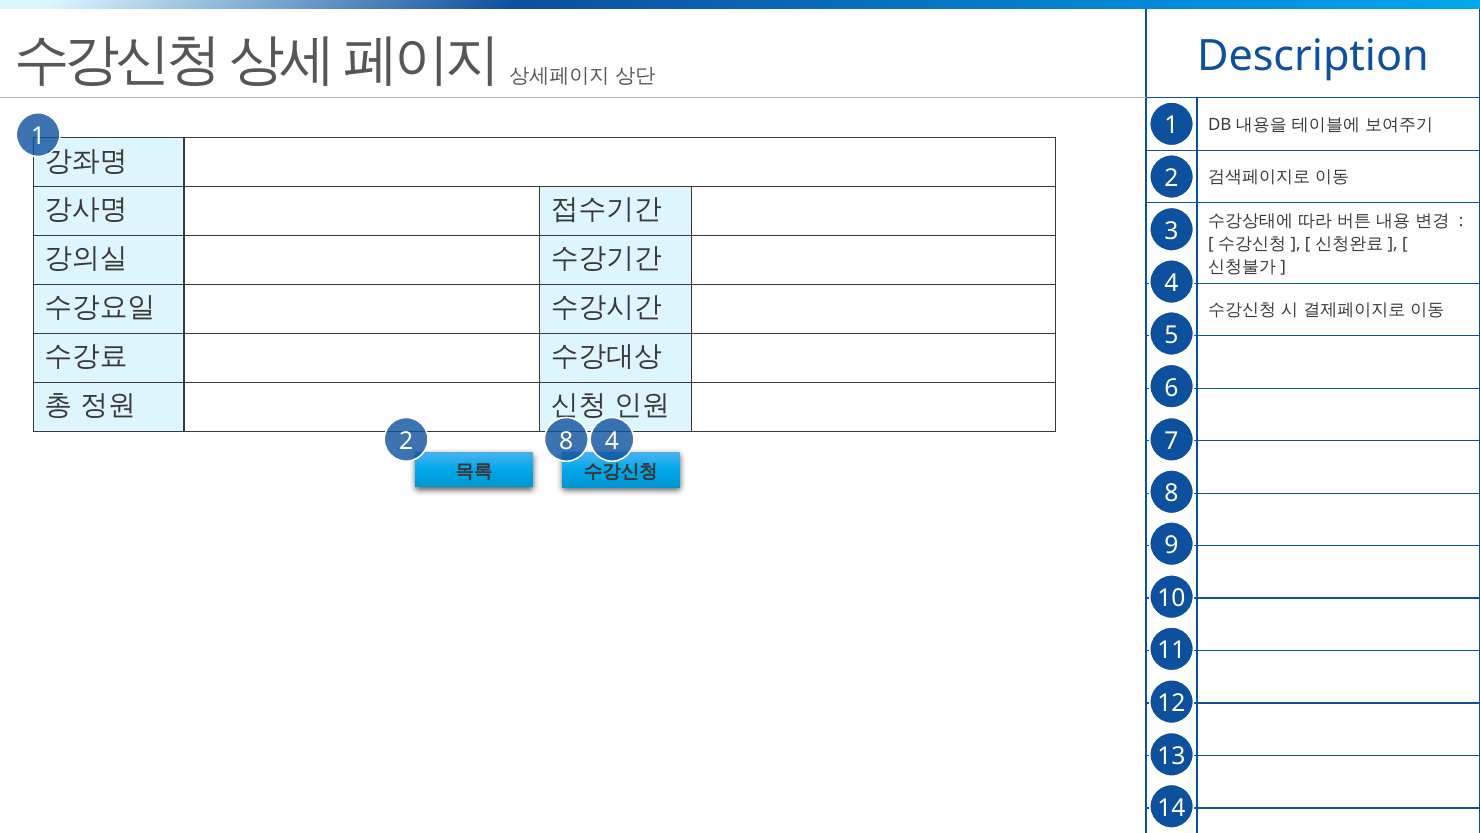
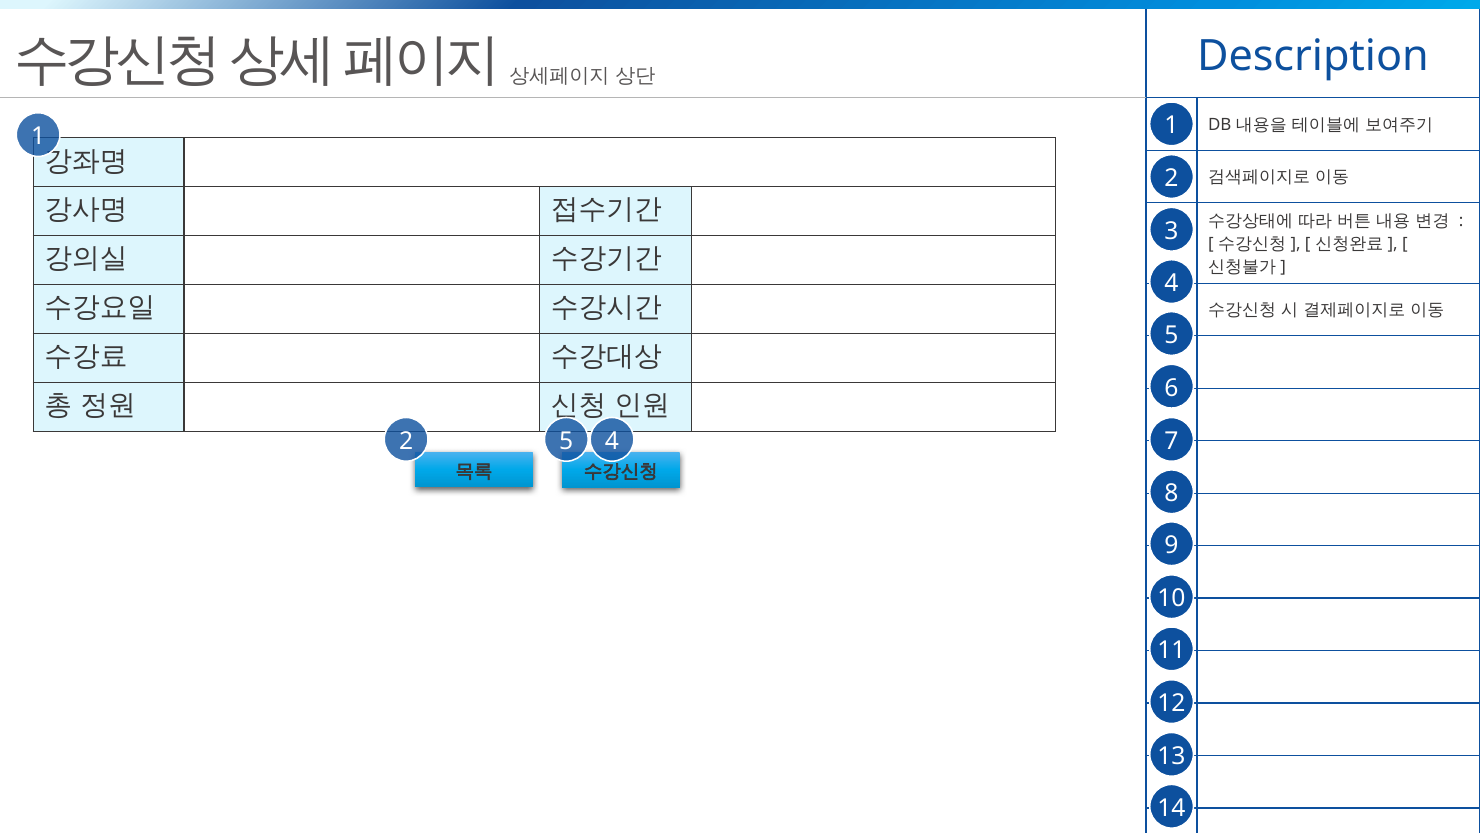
2 8: 8 -> 5
